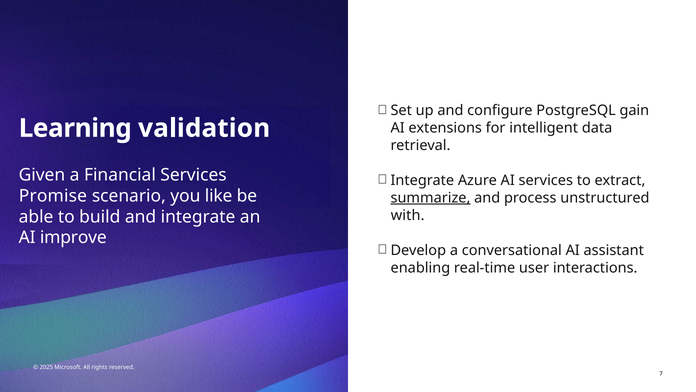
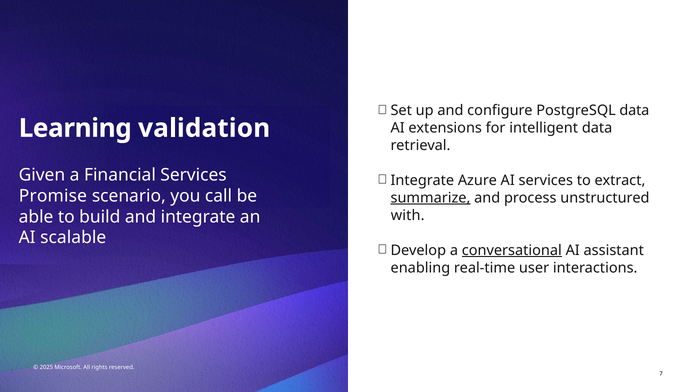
PostgreSQL gain: gain -> data
like: like -> call
improve: improve -> scalable
conversational underline: none -> present
